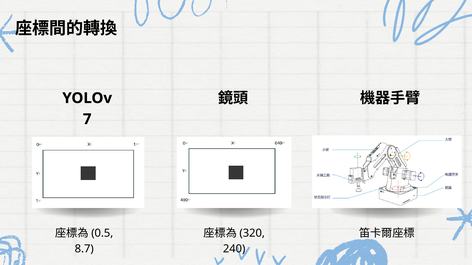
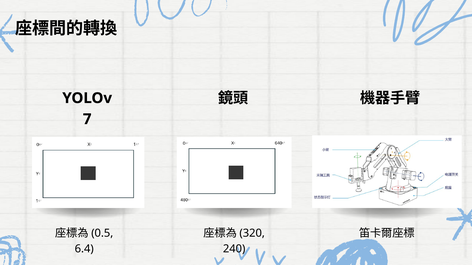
8.7: 8.7 -> 6.4
